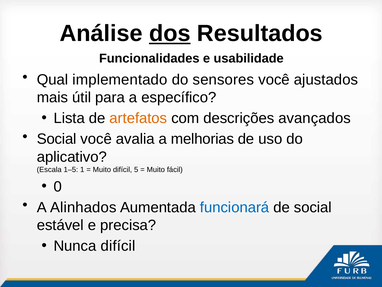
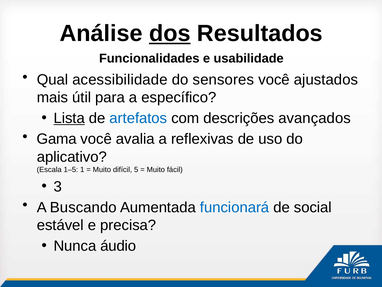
implementado: implementado -> acessibilidade
Lista underline: none -> present
artefatos colour: orange -> blue
Social at (57, 139): Social -> Gama
melhorias: melhorias -> reflexivas
0: 0 -> 3
Alinhados: Alinhados -> Buscando
Nunca difícil: difícil -> áudio
